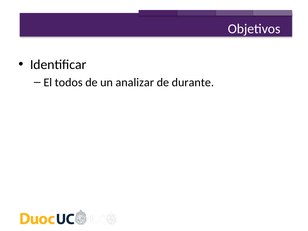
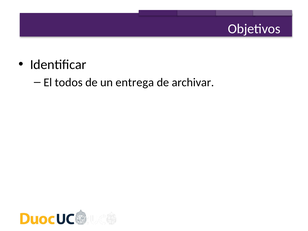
analizar: analizar -> entrega
durante: durante -> archivar
